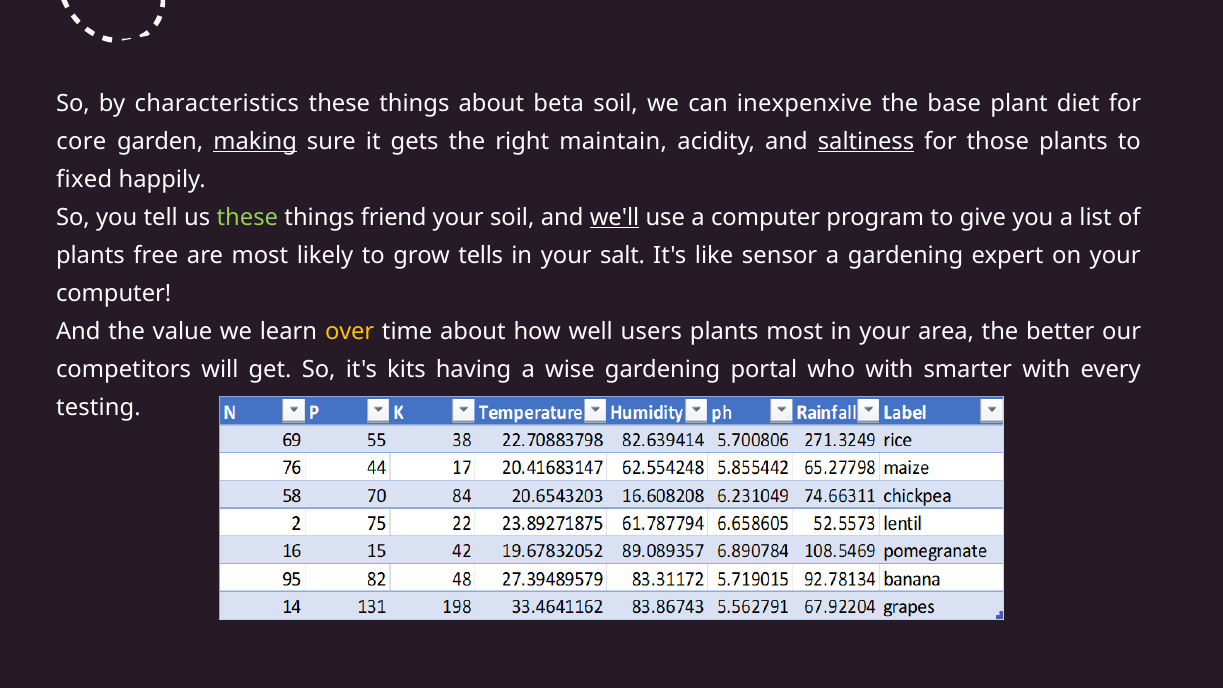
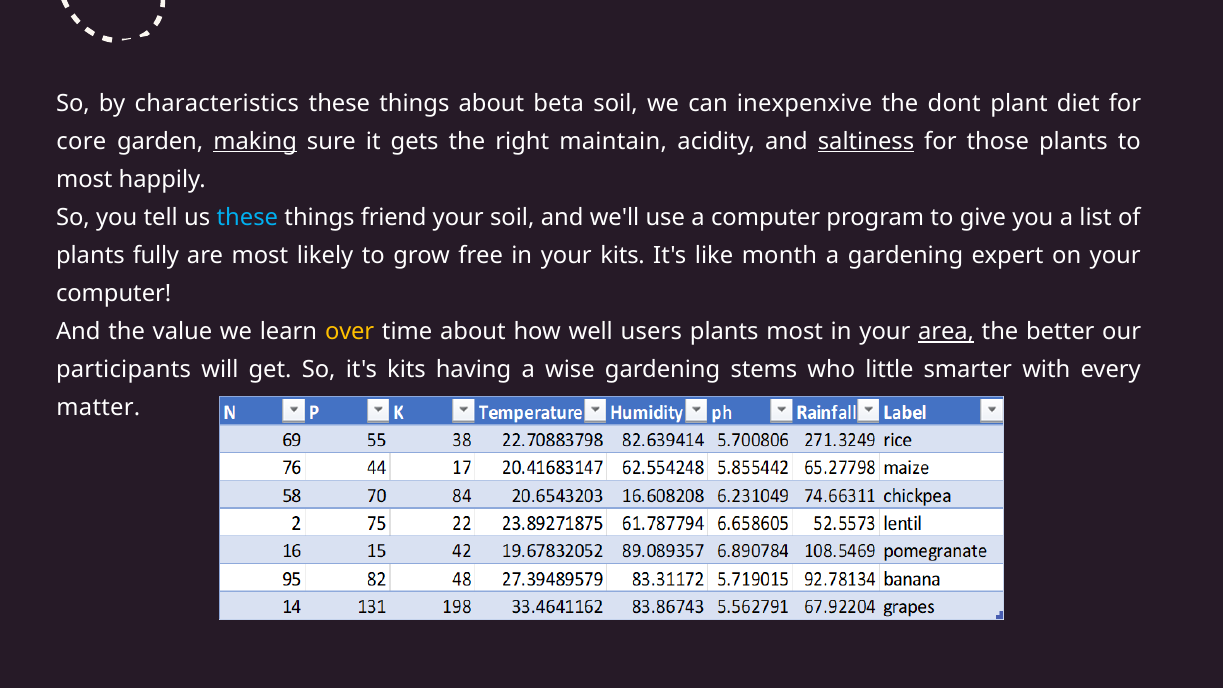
base: base -> dont
fixed at (84, 179): fixed -> most
these at (247, 218) colour: light green -> light blue
we'll underline: present -> none
free: free -> fully
tells: tells -> free
your salt: salt -> kits
sensor: sensor -> month
area underline: none -> present
competitors: competitors -> participants
portal: portal -> stems
who with: with -> little
testing: testing -> matter
